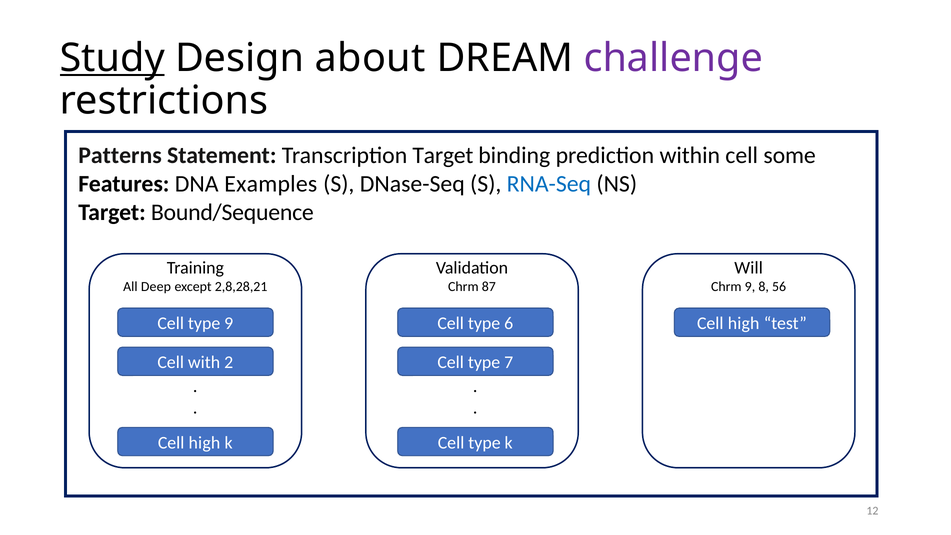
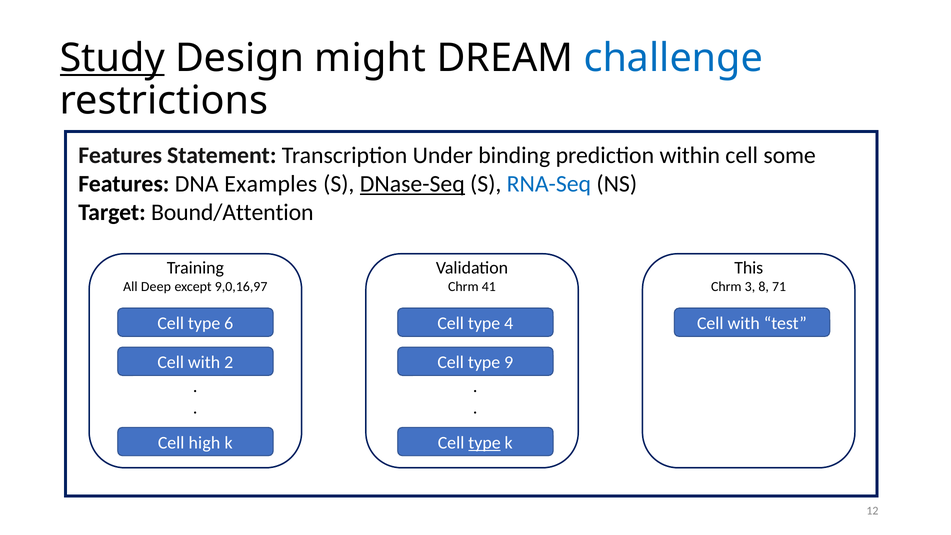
about: about -> might
challenge colour: purple -> blue
Patterns at (120, 155): Patterns -> Features
Transcription Target: Target -> Under
DNase-Seq underline: none -> present
Bound/Sequence: Bound/Sequence -> Bound/Attention
Will: Will -> This
2,8,28,21: 2,8,28,21 -> 9,0,16,97
87: 87 -> 41
Chrm 9: 9 -> 3
56: 56 -> 71
type 9: 9 -> 6
6: 6 -> 4
high at (744, 323): high -> with
7: 7 -> 9
type at (484, 443) underline: none -> present
